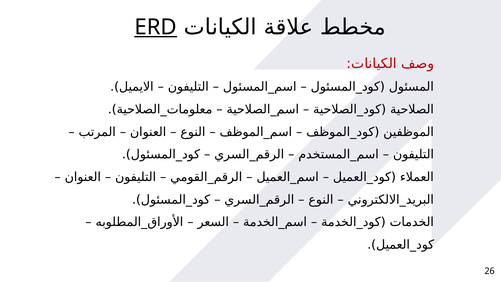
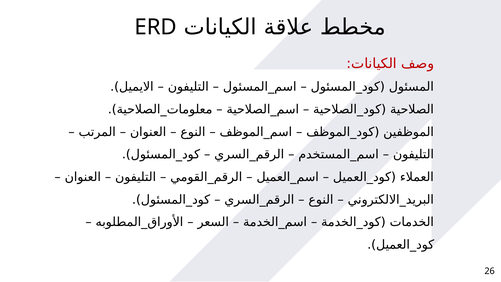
ERD underline: present -> none
